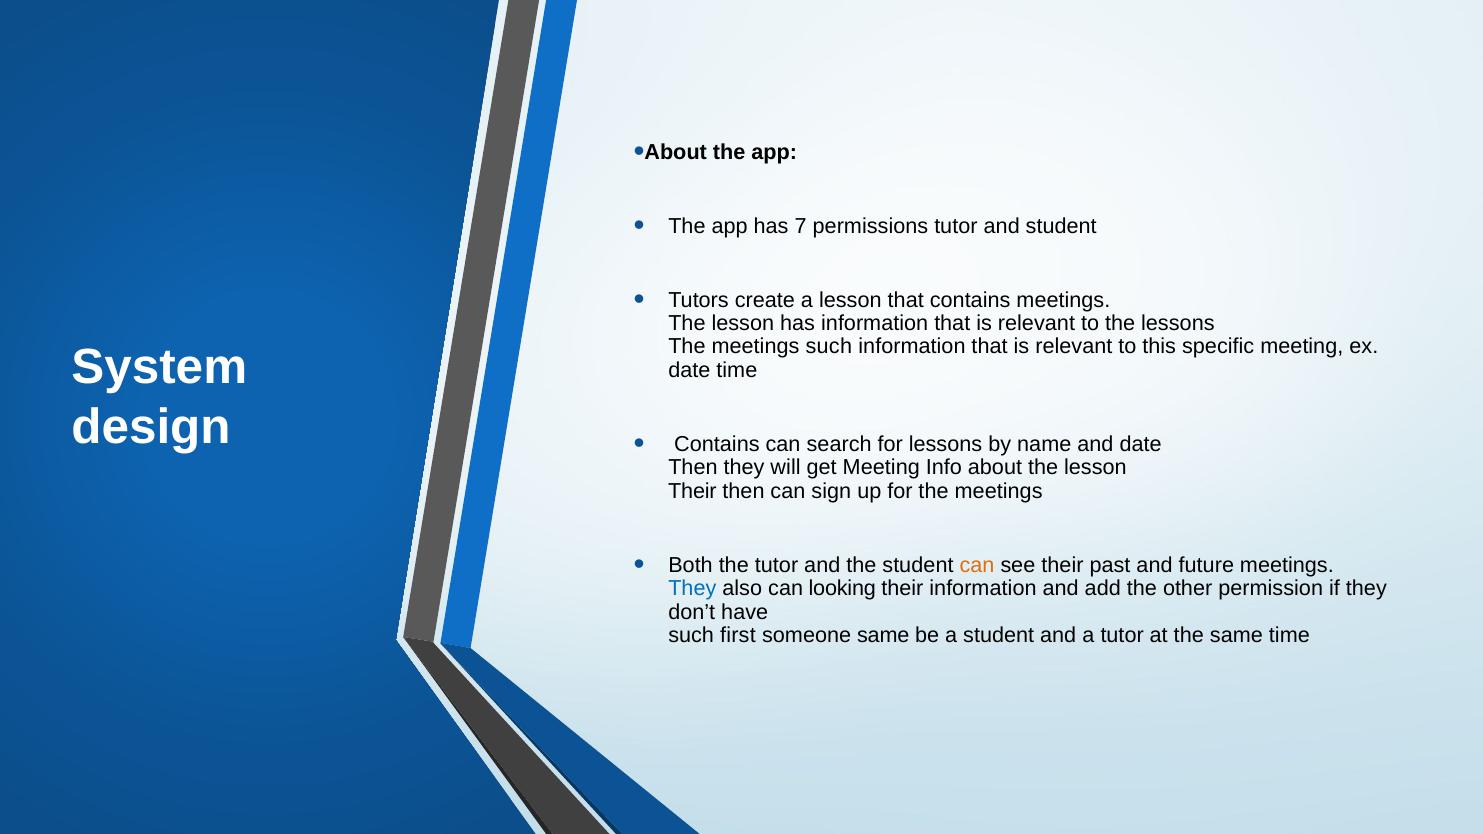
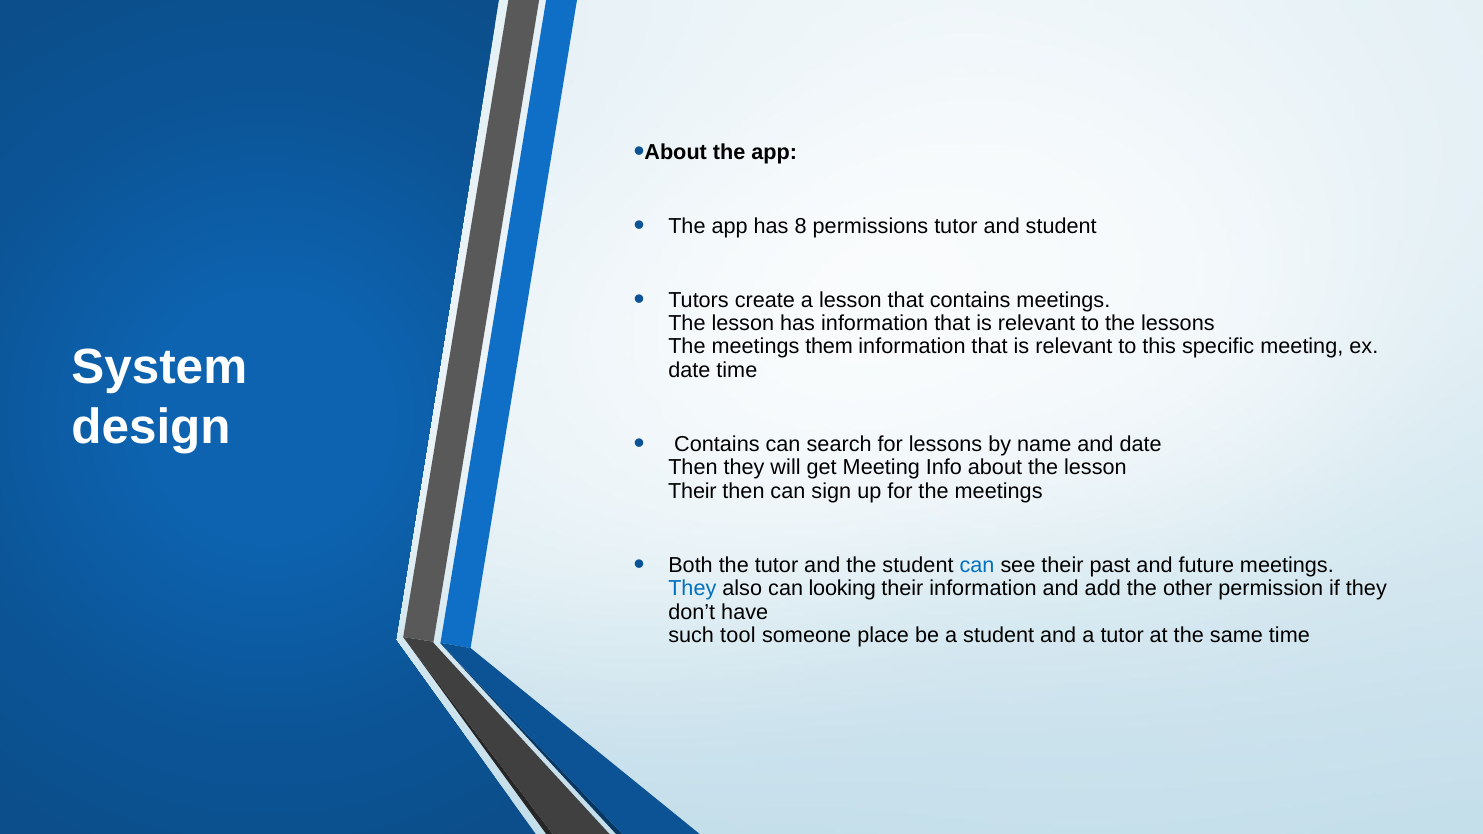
7: 7 -> 8
meetings such: such -> them
can at (977, 565) colour: orange -> blue
first: first -> tool
someone same: same -> place
